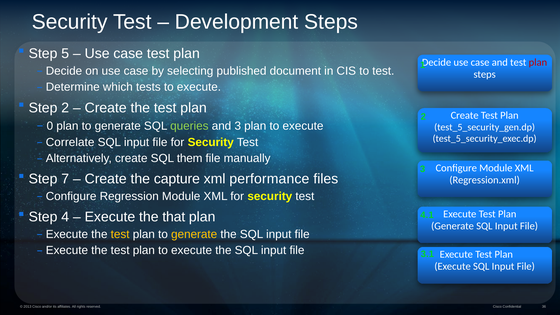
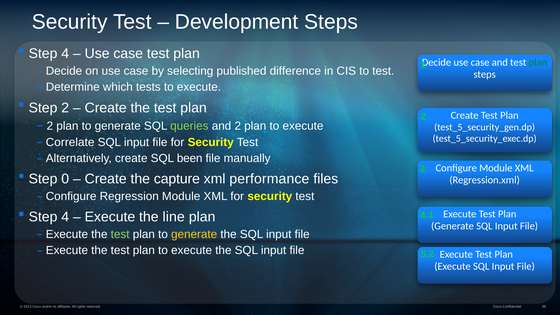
5 at (65, 54): 5 -> 4
plan at (538, 62) colour: red -> green
document: document -> difference
0 at (50, 126): 0 -> 2
and 3: 3 -> 2
them: them -> been
7: 7 -> 0
that: that -> line
test at (120, 234) colour: yellow -> light green
3.1: 3.1 -> 5.2
